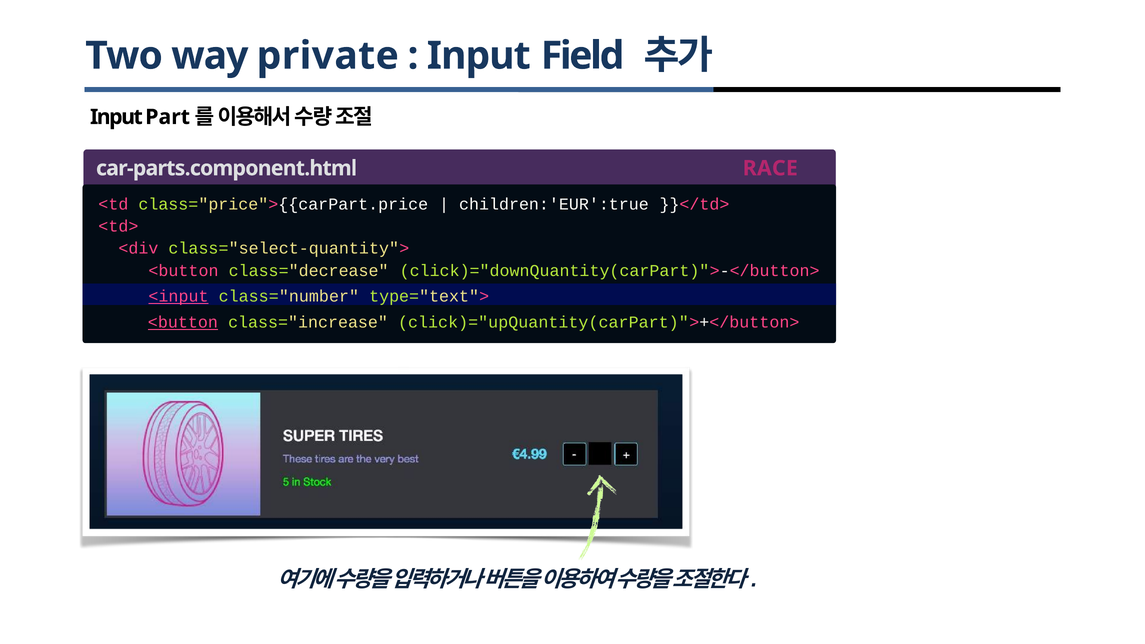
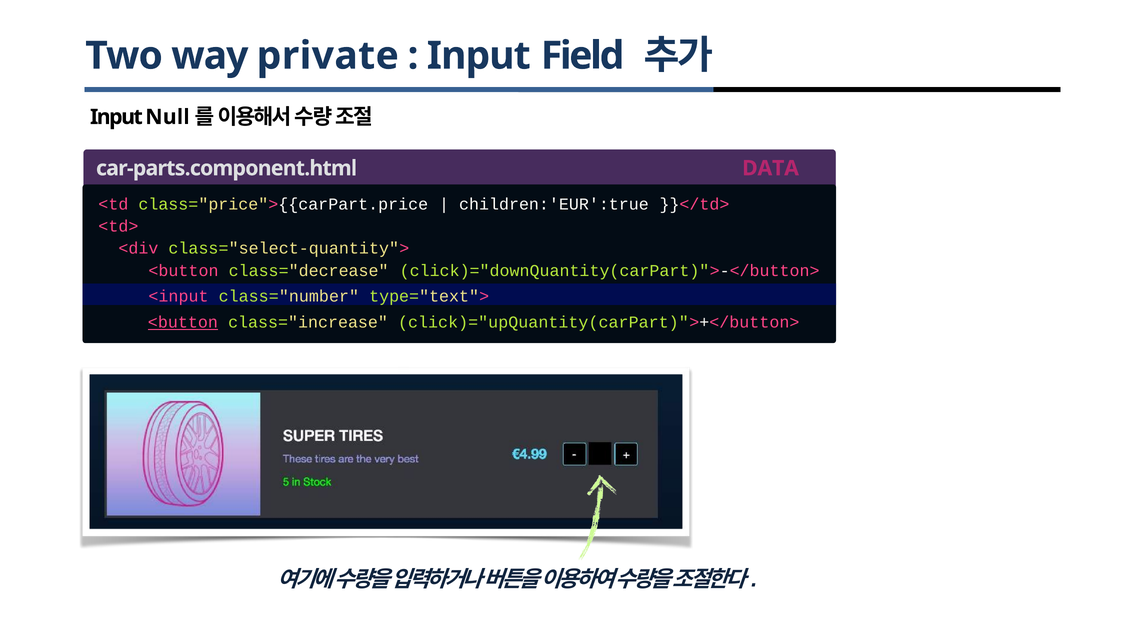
Part: Part -> Null
RACE: RACE -> DATA
<input underline: present -> none
